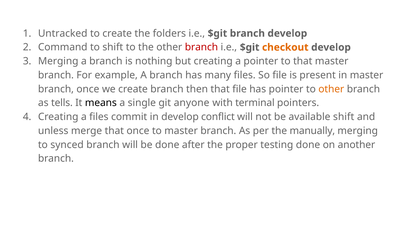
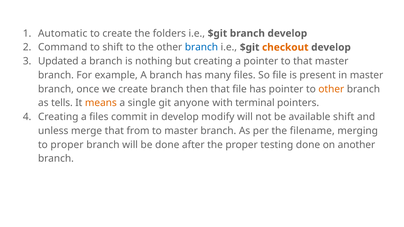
Untracked: Untracked -> Automatic
branch at (201, 47) colour: red -> blue
Merging at (58, 61): Merging -> Updated
means colour: black -> orange
conflict: conflict -> modify
that once: once -> from
manually: manually -> filename
to synced: synced -> proper
